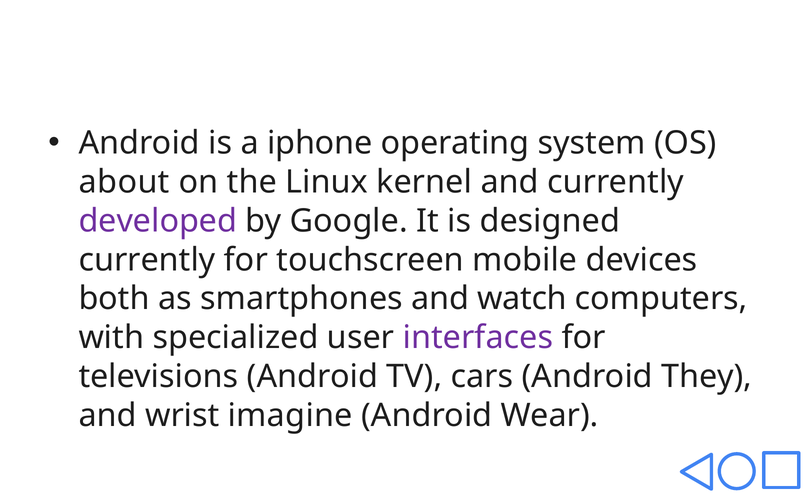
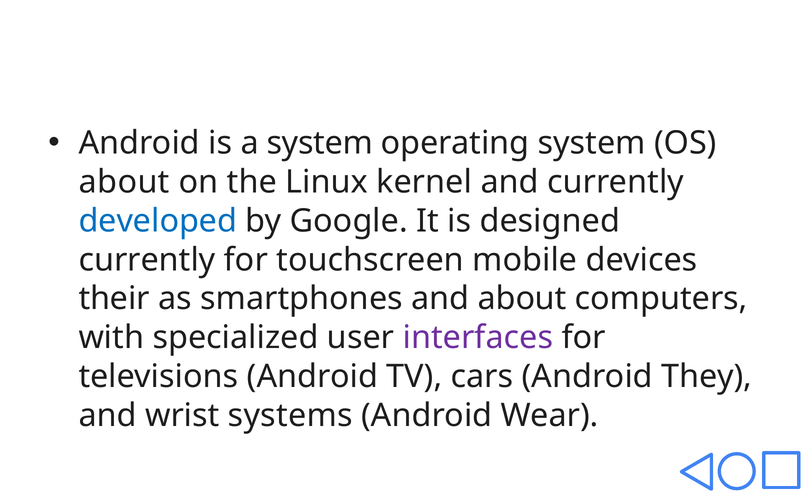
a iphone: iphone -> system
developed colour: purple -> blue
both: both -> their
and watch: watch -> about
imagine: imagine -> systems
